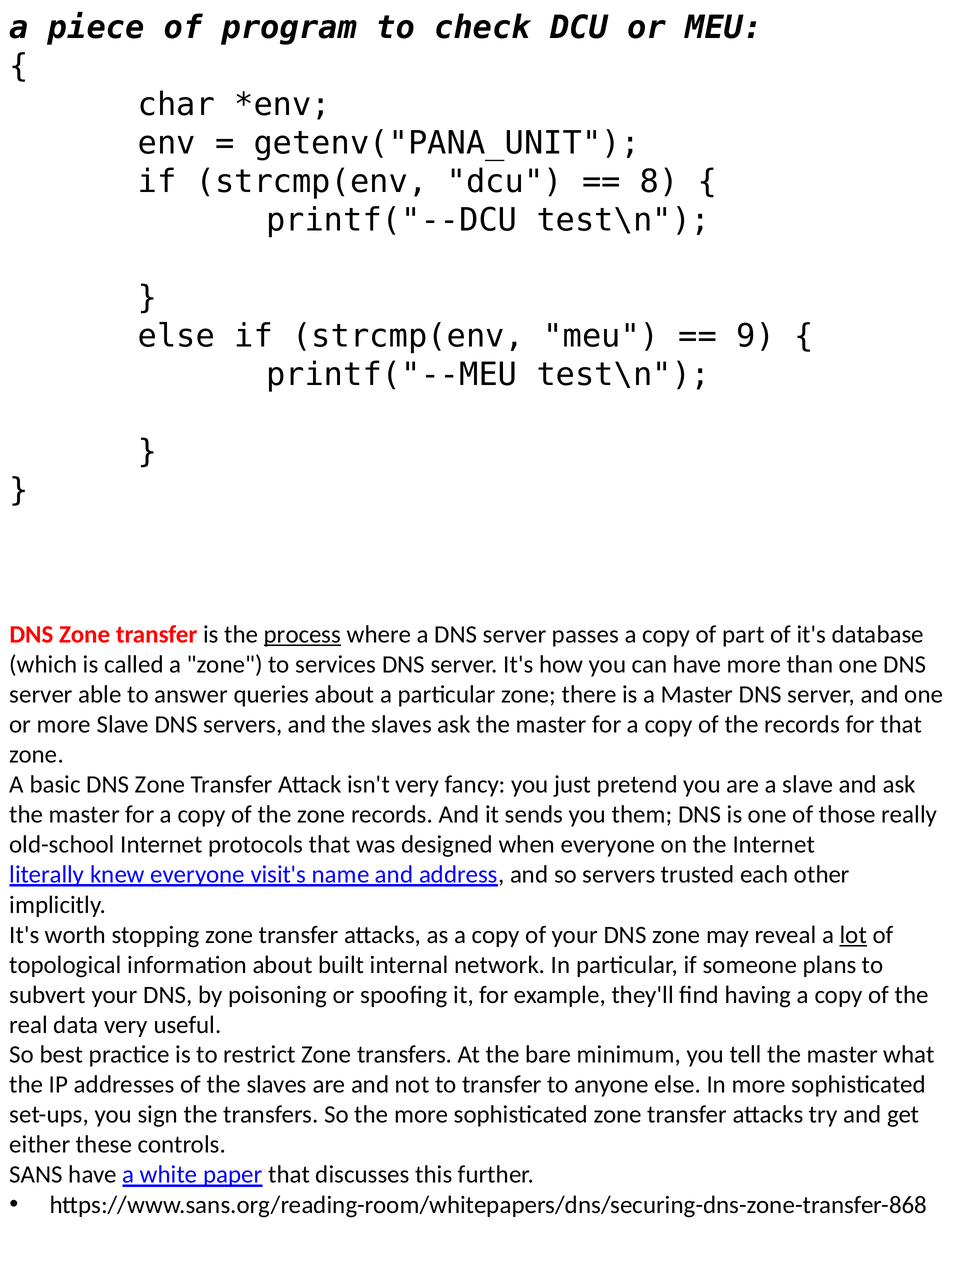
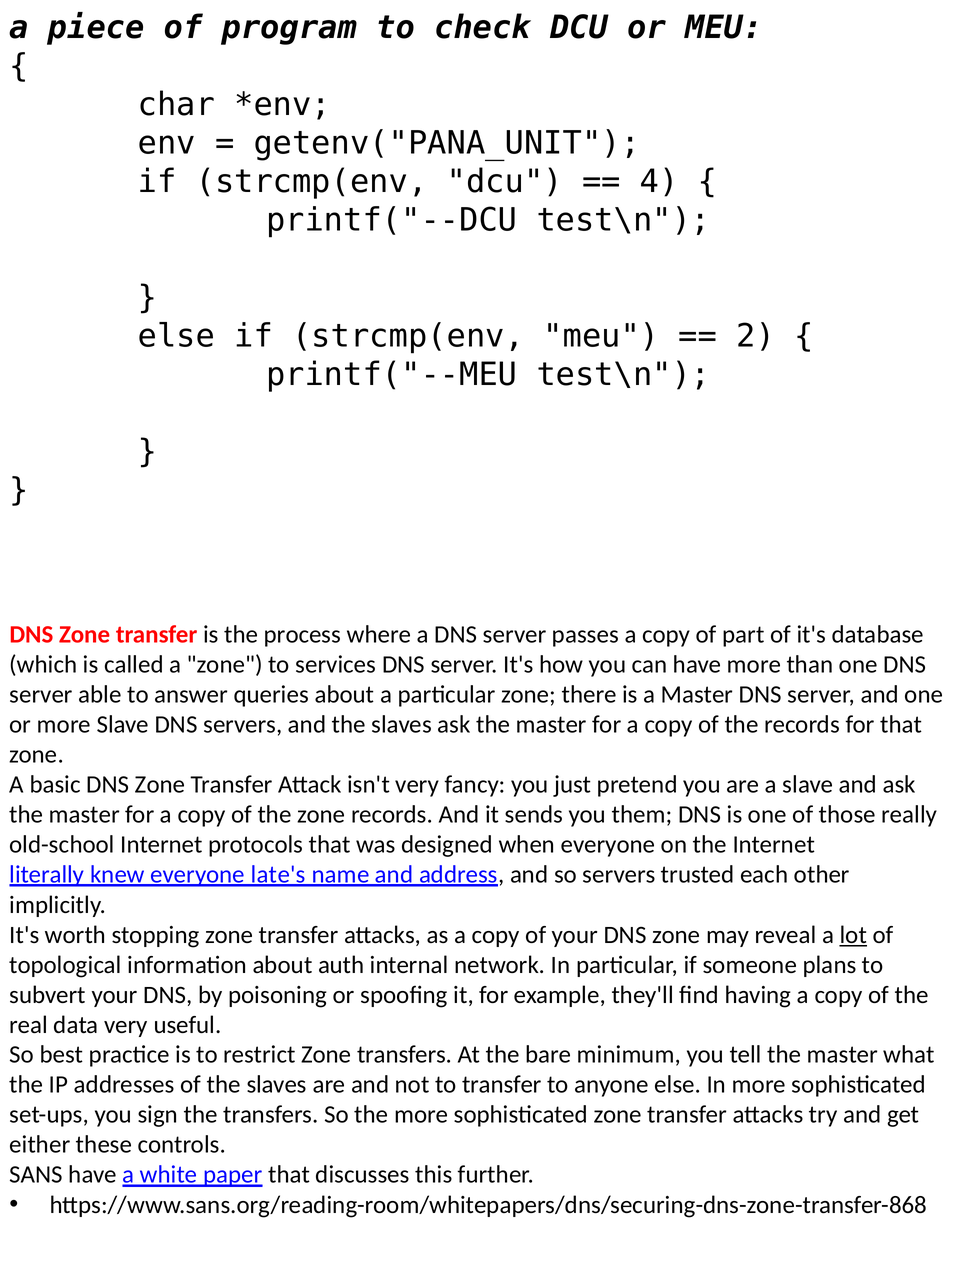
8: 8 -> 4
9: 9 -> 2
process underline: present -> none
visit's: visit's -> late's
built: built -> auth
